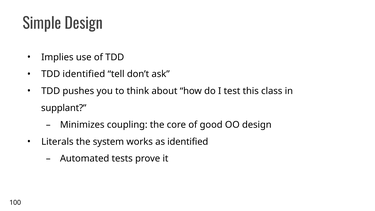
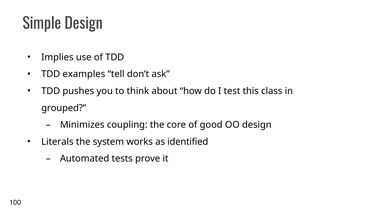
TDD identified: identified -> examples
supplant: supplant -> grouped
